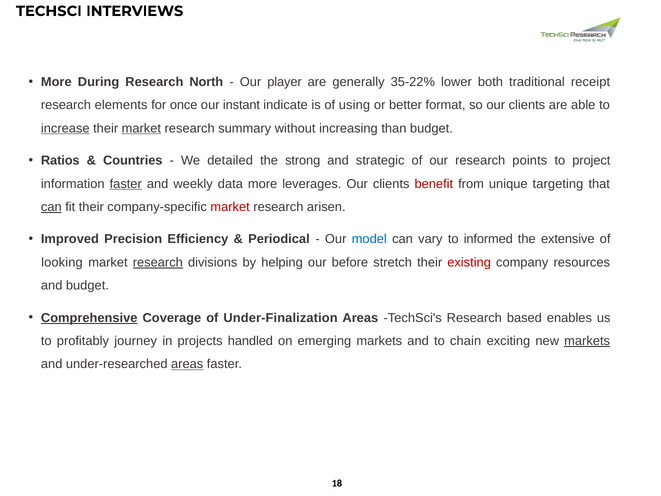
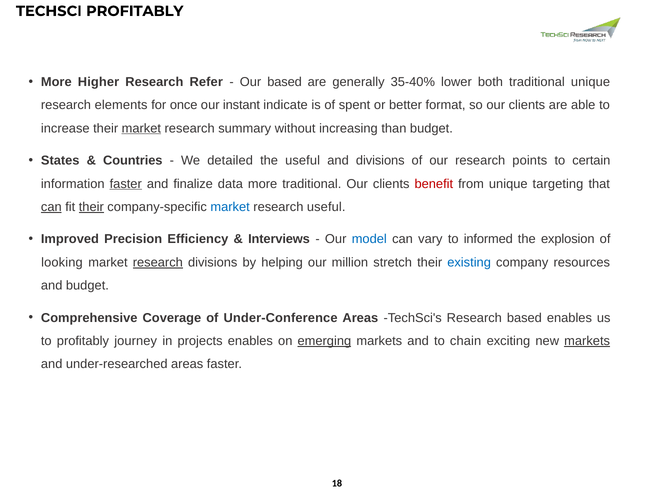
TECHSCI INTERVIEWS: INTERVIEWS -> PROFITABLY
During: During -> Higher
North: North -> Refer
Our player: player -> based
35-22%: 35-22% -> 35-40%
traditional receipt: receipt -> unique
using: using -> spent
increase underline: present -> none
Ratios: Ratios -> States
the strong: strong -> useful
and strategic: strategic -> divisions
project: project -> certain
weekly: weekly -> finalize
more leverages: leverages -> traditional
their at (91, 207) underline: none -> present
market at (230, 207) colour: red -> blue
research arisen: arisen -> useful
Periodical: Periodical -> Interviews
extensive: extensive -> explosion
before: before -> million
existing colour: red -> blue
Comprehensive underline: present -> none
Under-Finalization: Under-Finalization -> Under-Conference
projects handled: handled -> enables
emerging underline: none -> present
areas at (187, 364) underline: present -> none
